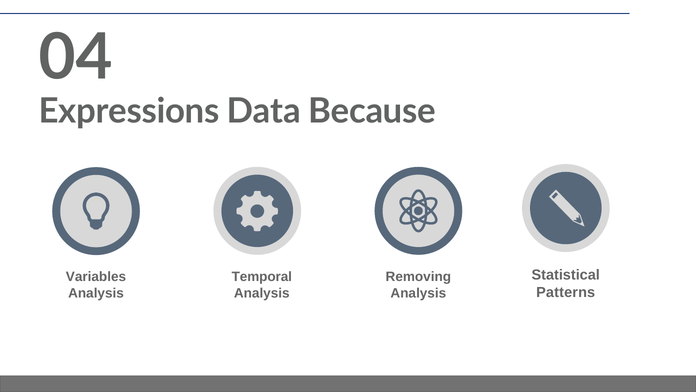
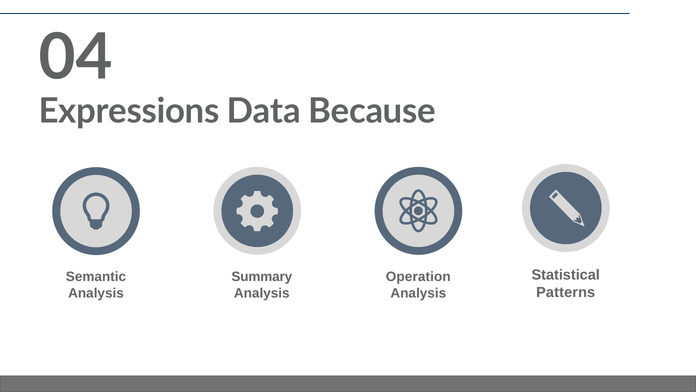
Variables: Variables -> Semantic
Temporal: Temporal -> Summary
Removing: Removing -> Operation
